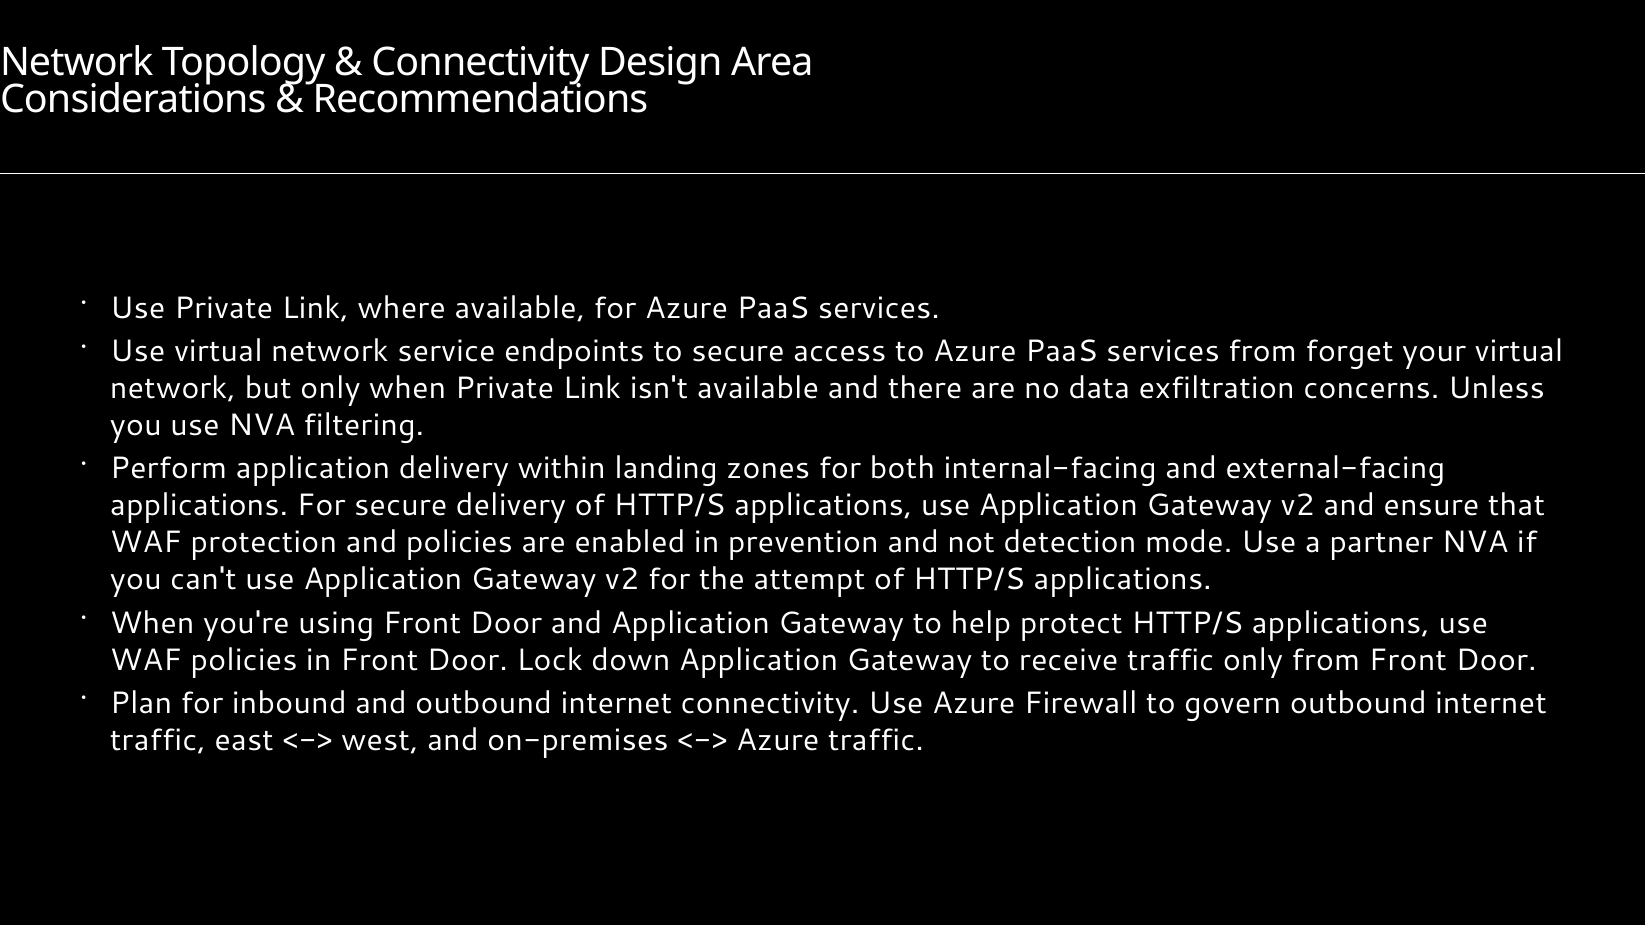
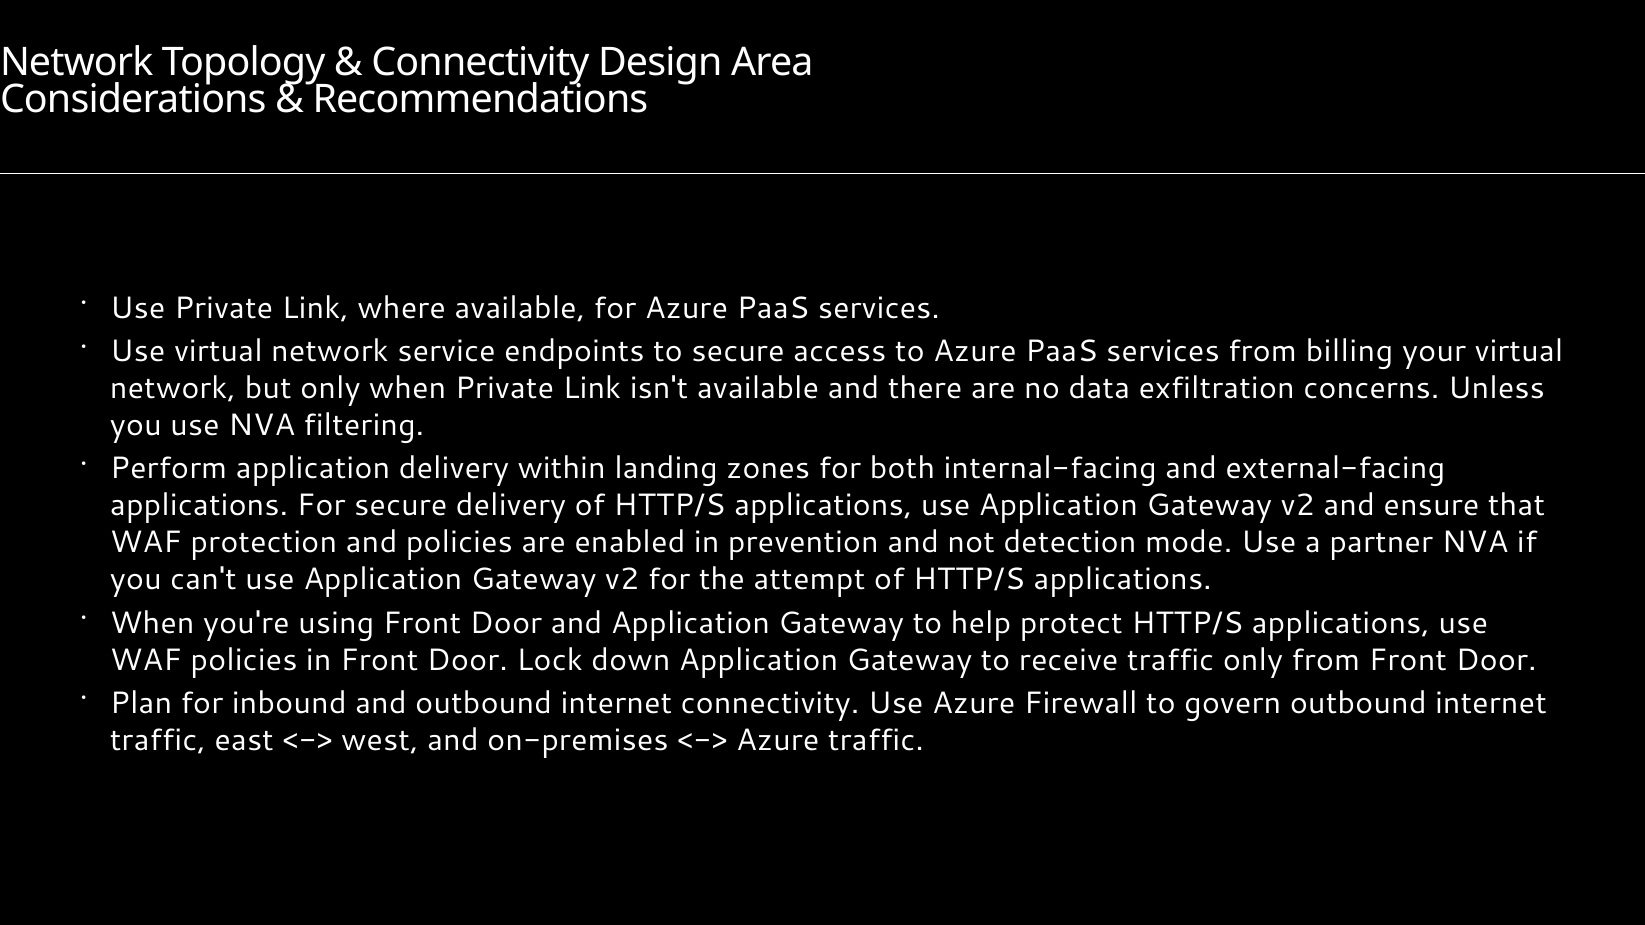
forget: forget -> billing
